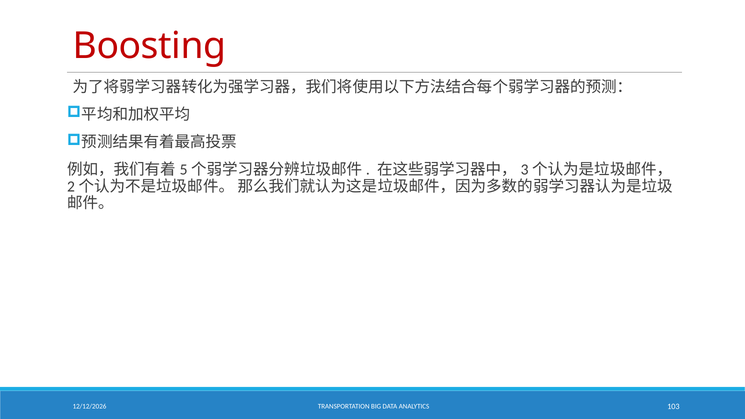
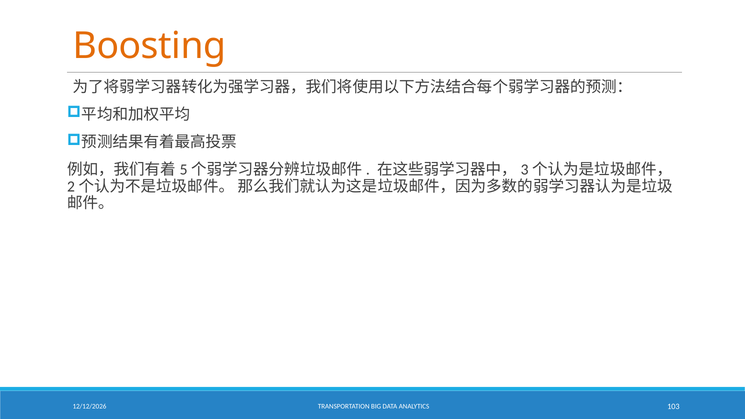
Boosting colour: red -> orange
